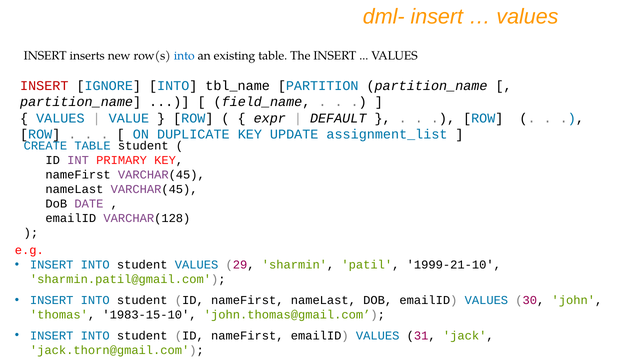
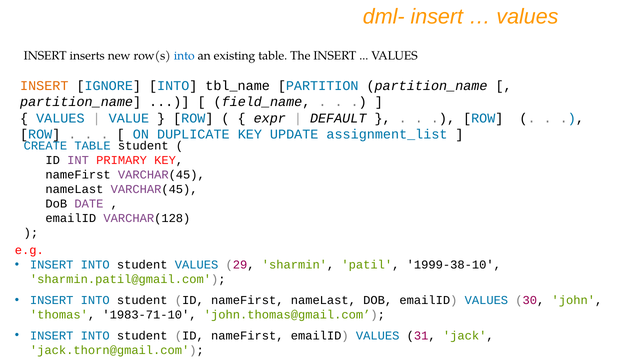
INSERT at (44, 86) colour: red -> orange
1999-21-10: 1999-21-10 -> 1999-38-10
1983-15-10: 1983-15-10 -> 1983-71-10
